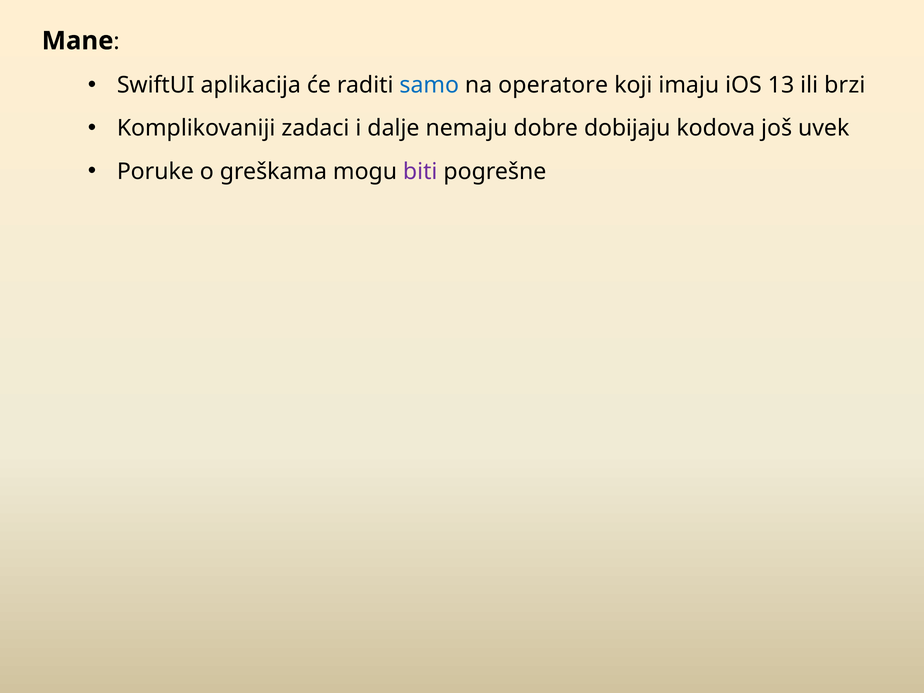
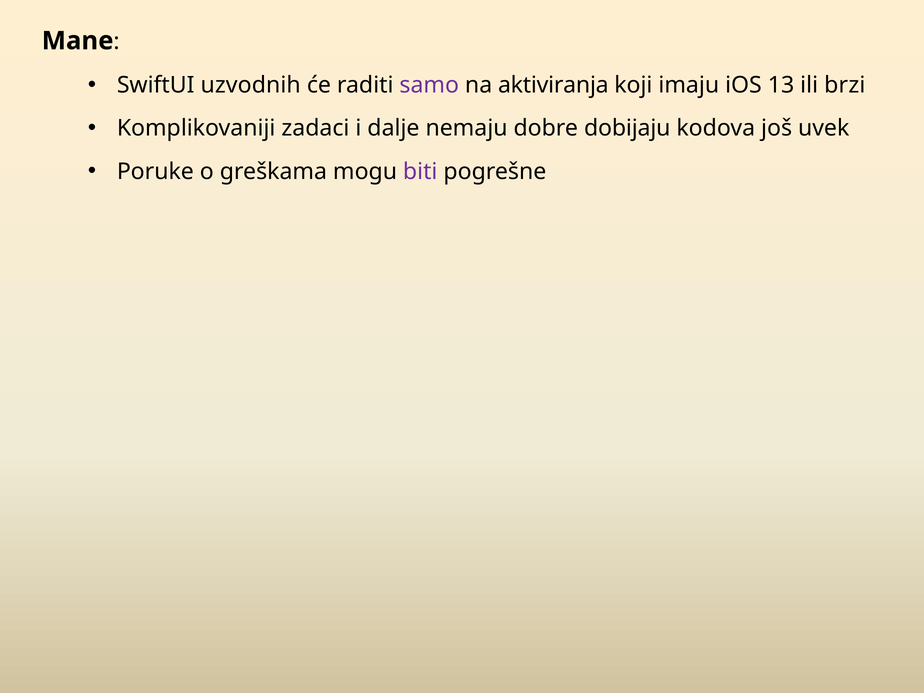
aplikacija: aplikacija -> uzvodnih
samo colour: blue -> purple
operatore: operatore -> aktiviranja
